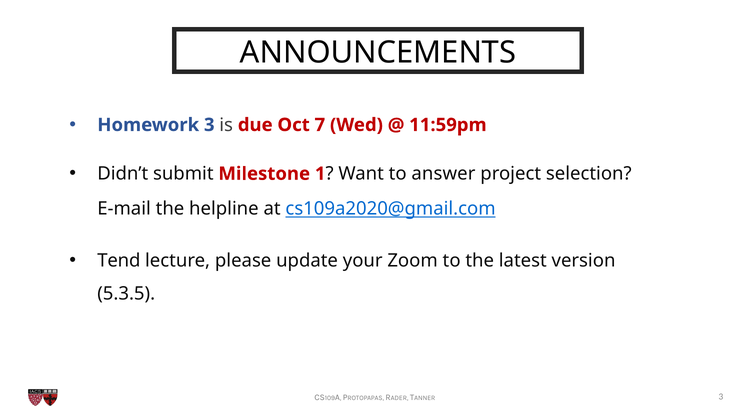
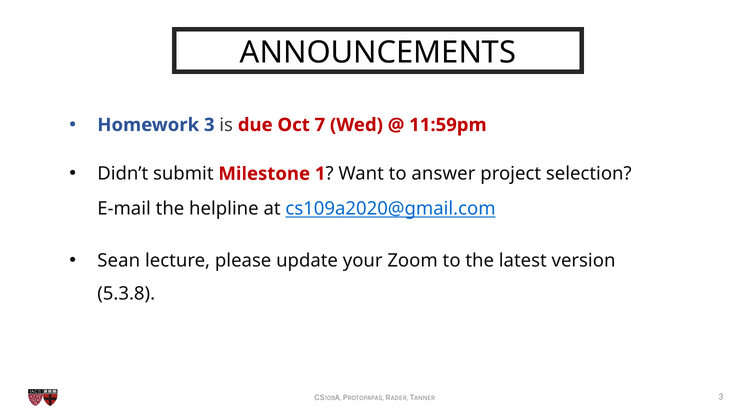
Tend: Tend -> Sean
5.3.5: 5.3.5 -> 5.3.8
